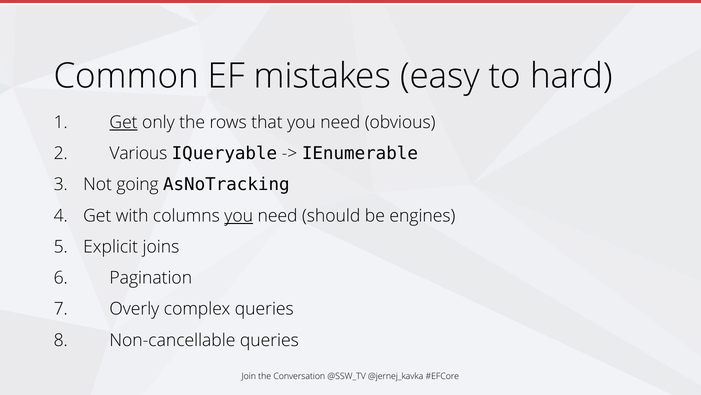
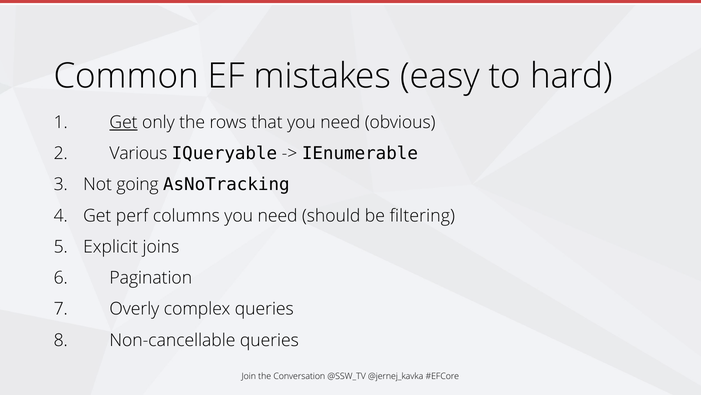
with: with -> perf
you at (239, 215) underline: present -> none
engines: engines -> filtering
